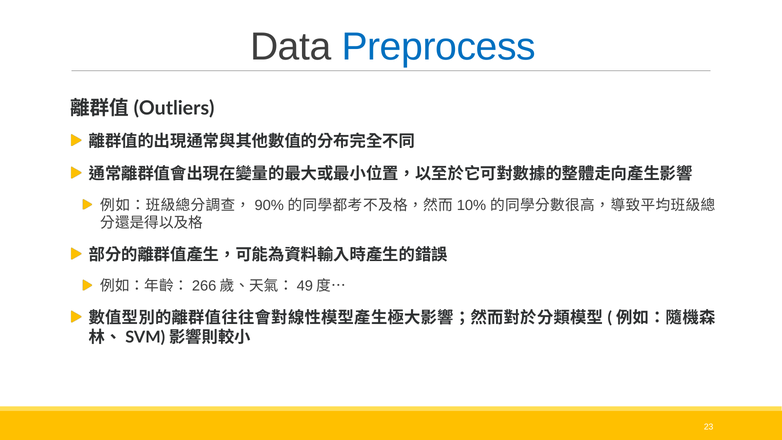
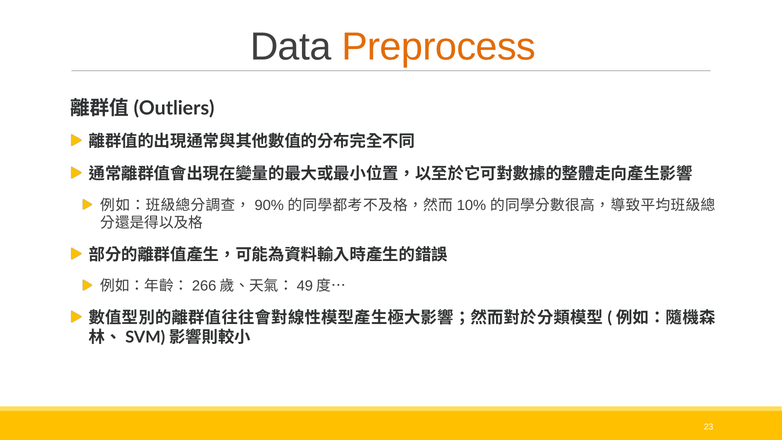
Preprocess colour: blue -> orange
